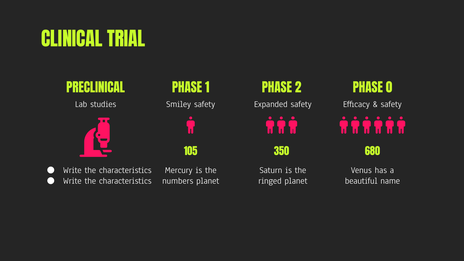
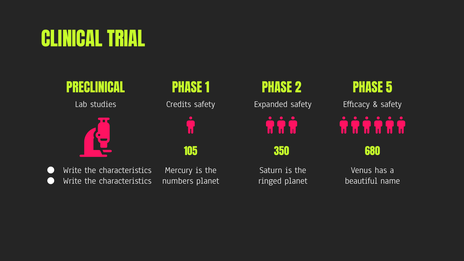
0: 0 -> 5
Smiley: Smiley -> Credits
